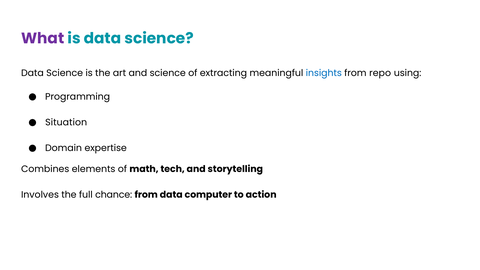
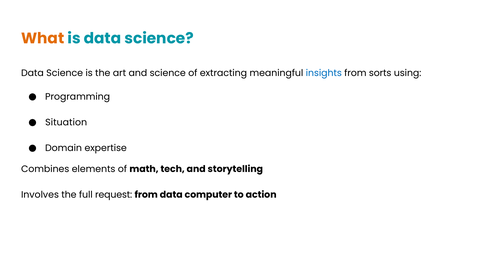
What colour: purple -> orange
repo: repo -> sorts
chance: chance -> request
